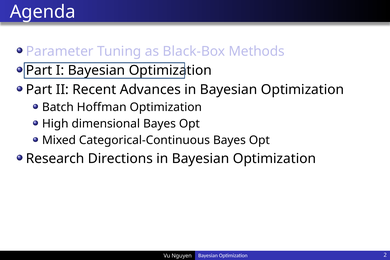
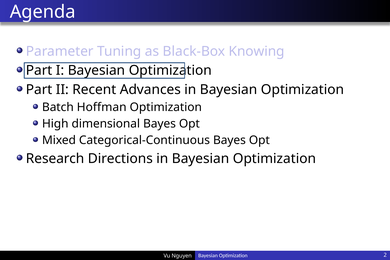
Methods: Methods -> Knowing
